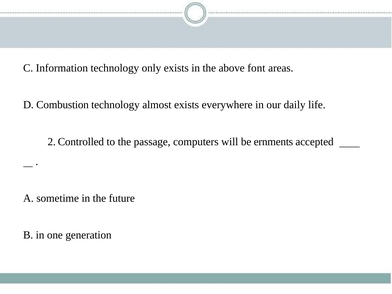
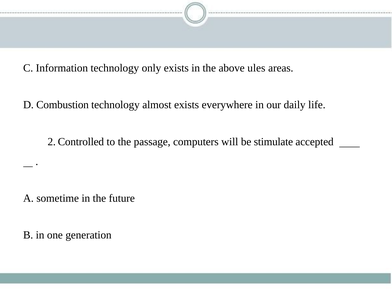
font: font -> ules
ernments: ernments -> stimulate
